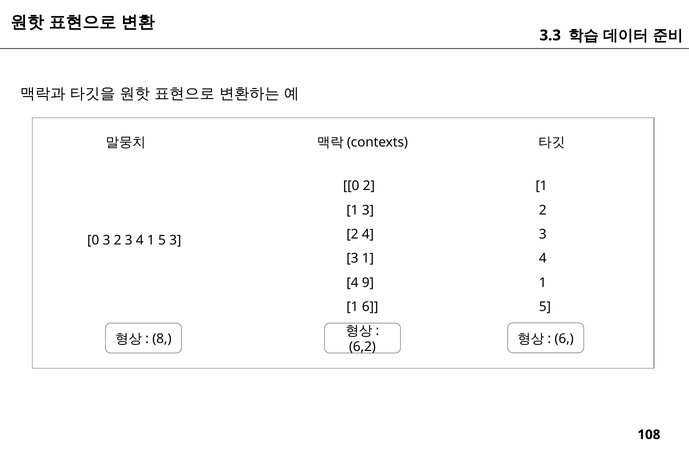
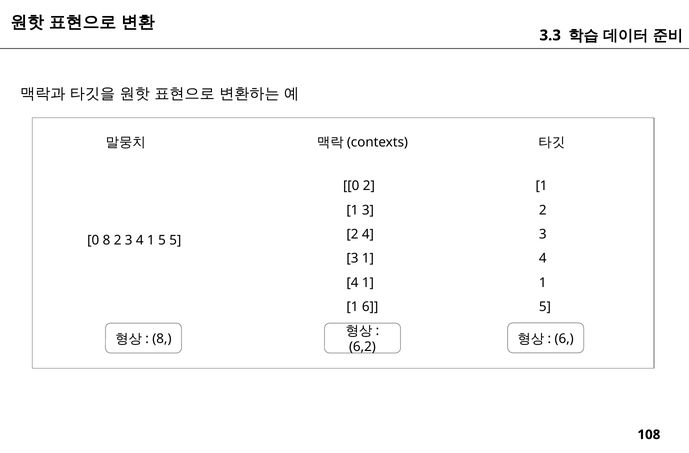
0 3: 3 -> 8
5 3: 3 -> 5
9 at (368, 282): 9 -> 1
